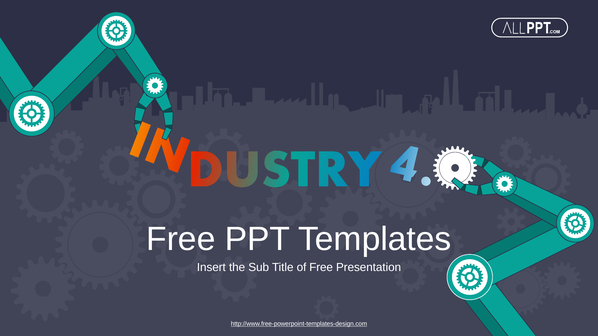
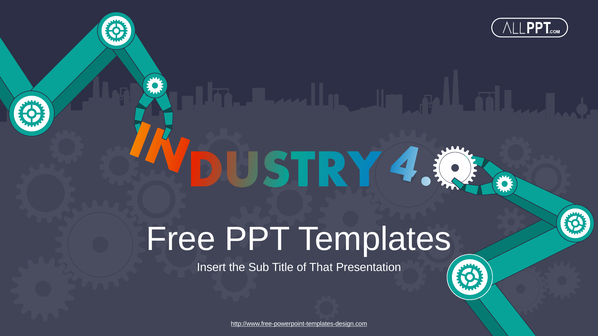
of Free: Free -> That
